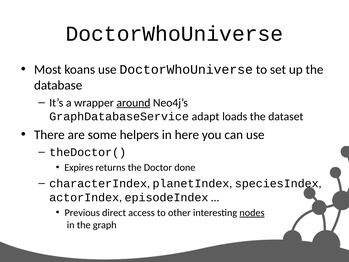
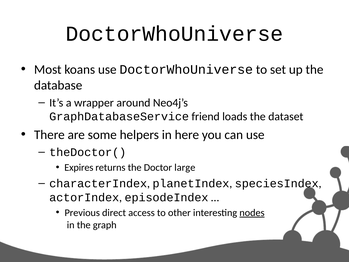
around underline: present -> none
adapt: adapt -> friend
done: done -> large
